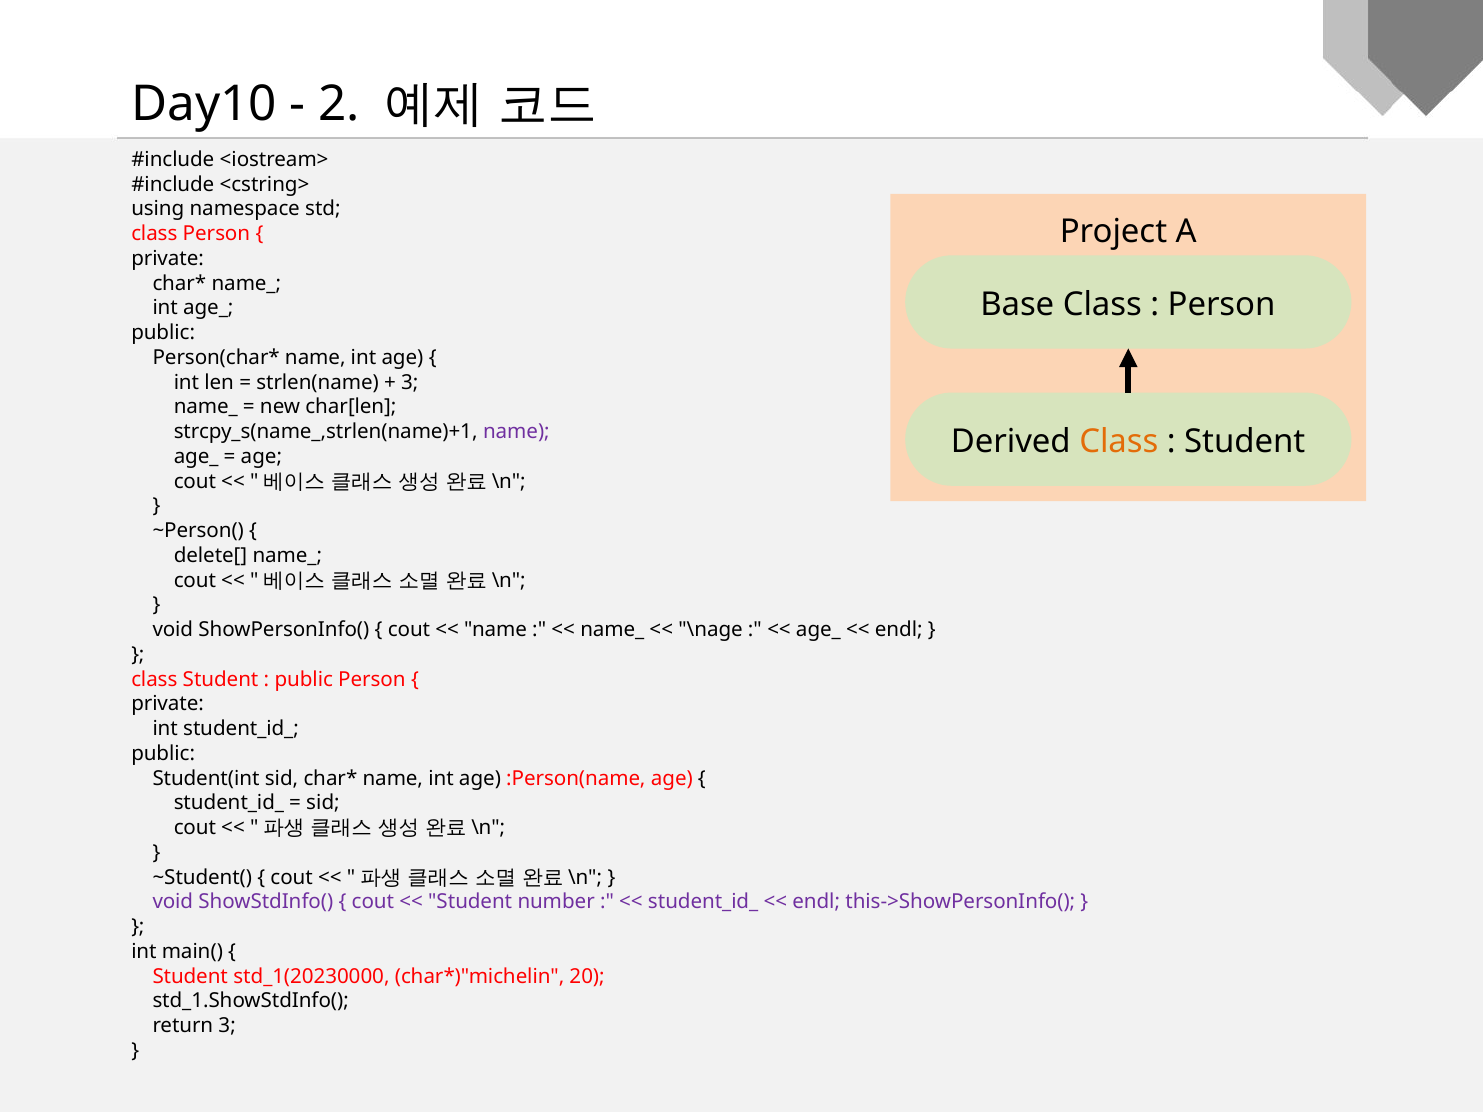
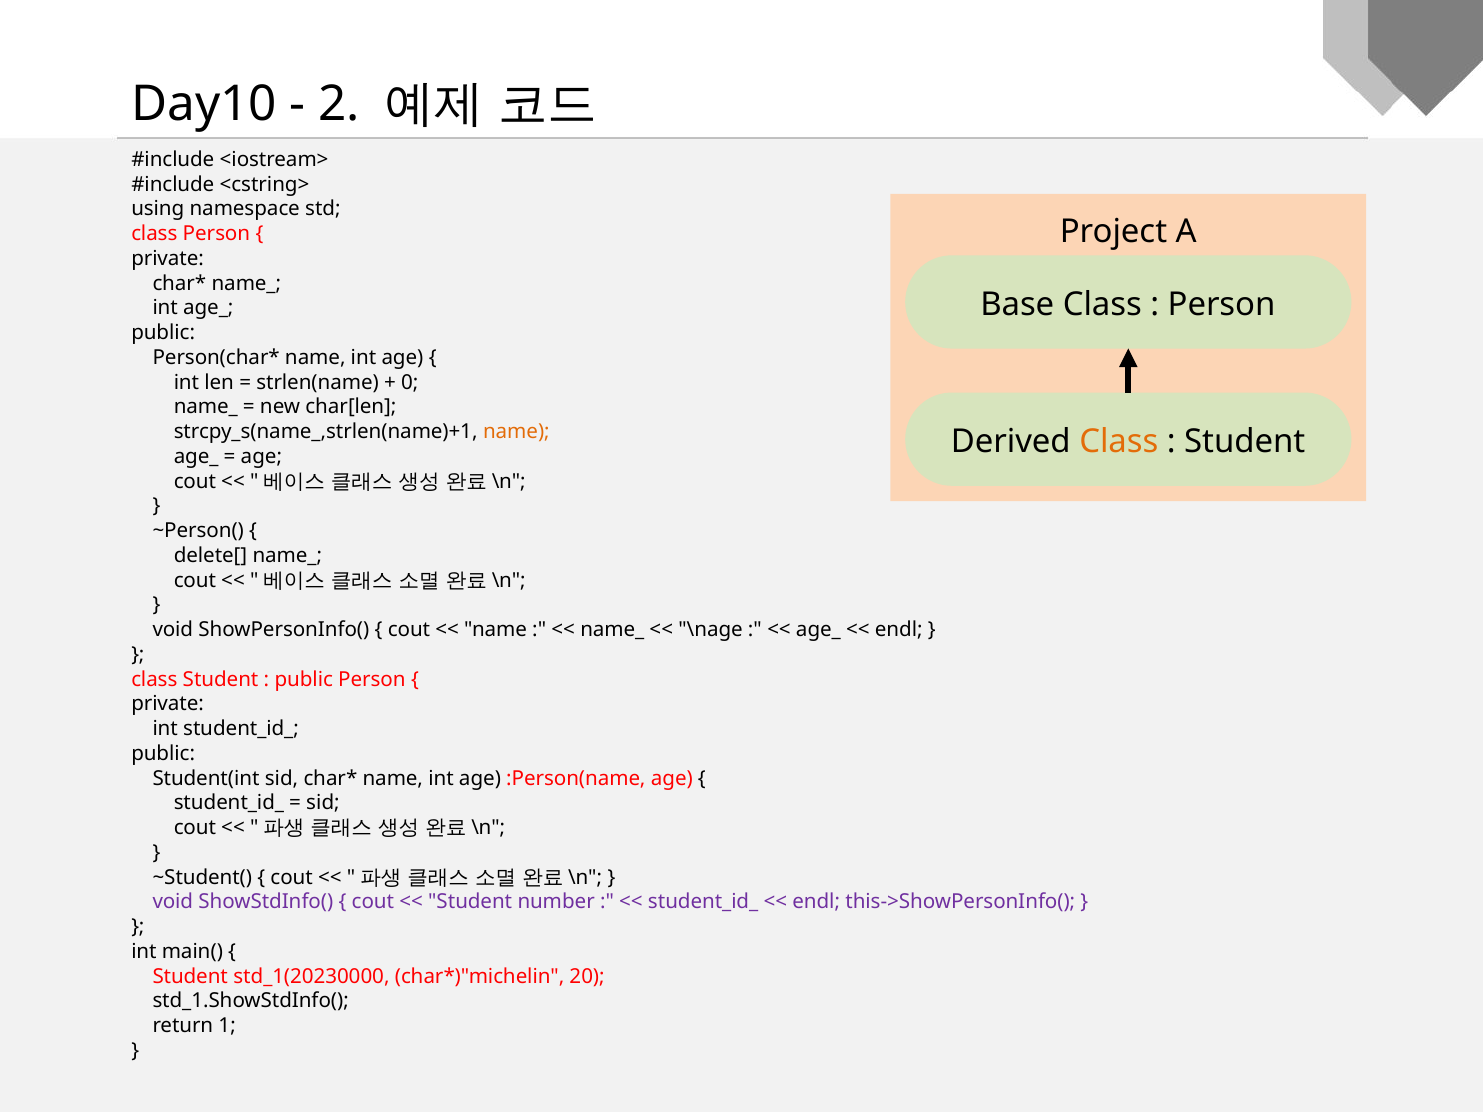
3 at (410, 382): 3 -> 0
name at (516, 432) colour: purple -> orange
return 3: 3 -> 1
